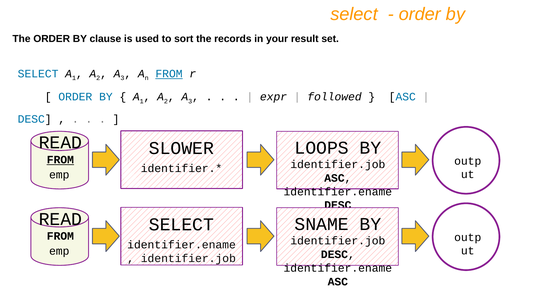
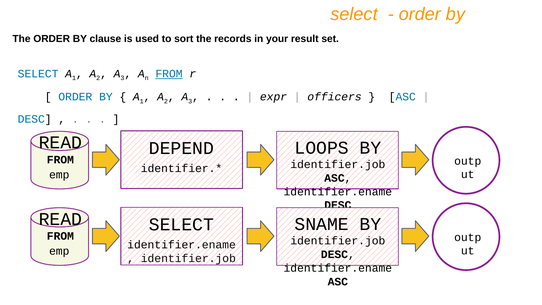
followed: followed -> officers
SLOWER: SLOWER -> DEPEND
FROM at (60, 160) underline: present -> none
